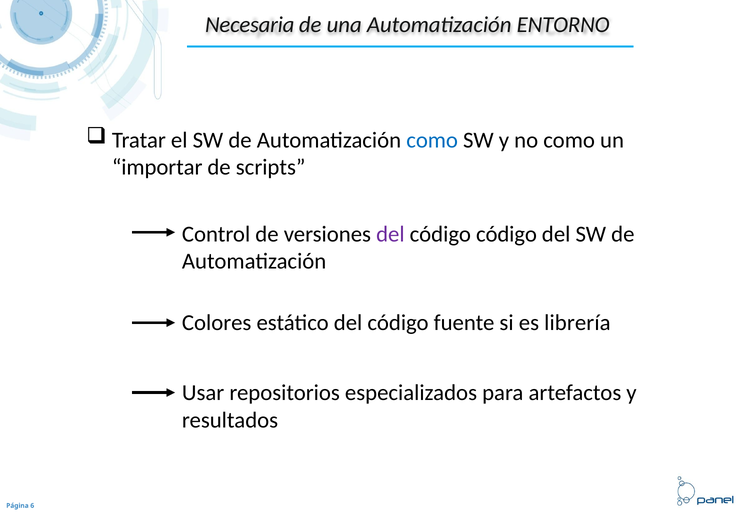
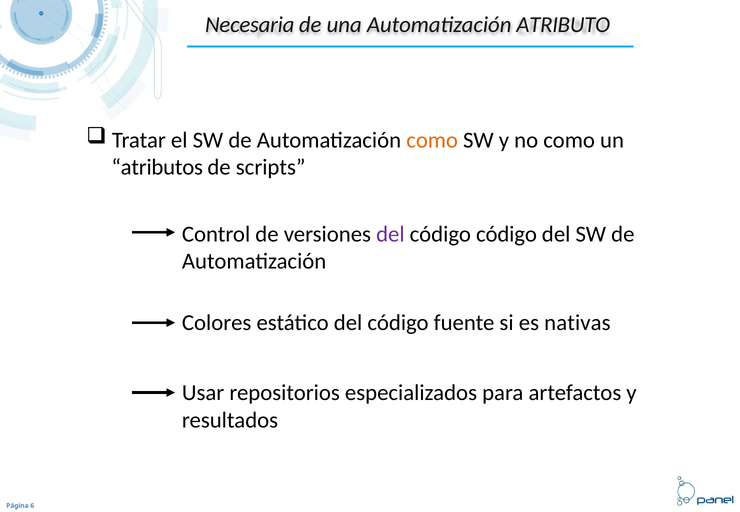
ENTORNO: ENTORNO -> ATRIBUTO
como at (432, 140) colour: blue -> orange
importar: importar -> atributos
librería: librería -> nativas
